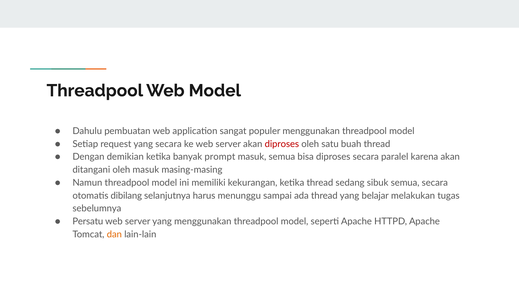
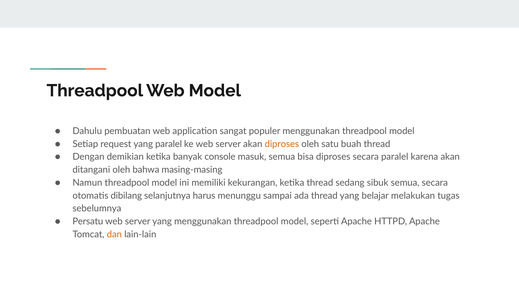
yang secara: secara -> paralel
diproses at (282, 144) colour: red -> orange
prompt: prompt -> console
oleh masuk: masuk -> bahwa
